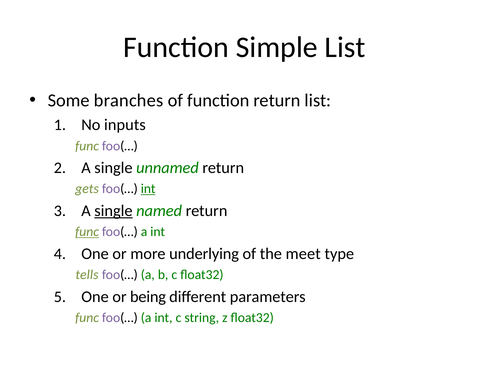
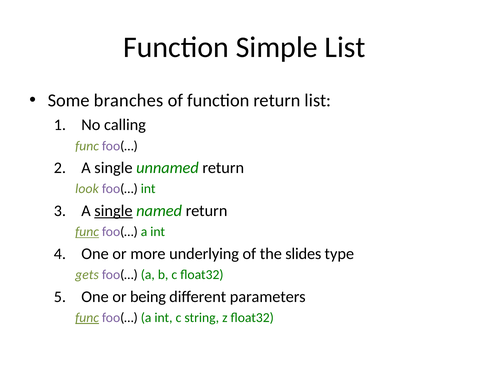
inputs: inputs -> calling
gets: gets -> look
int at (148, 189) underline: present -> none
meet: meet -> slides
tells: tells -> gets
func at (87, 318) underline: none -> present
